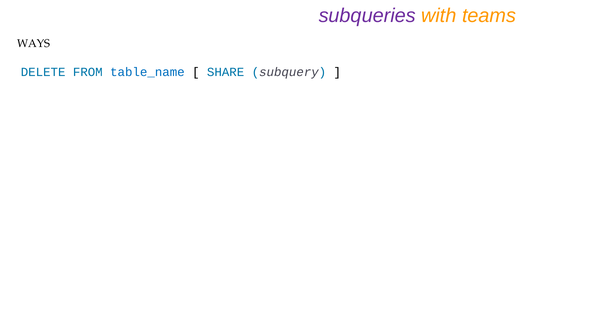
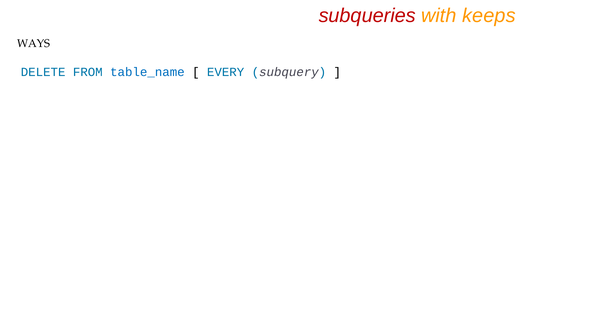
subqueries colour: purple -> red
teams: teams -> keeps
SHARE: SHARE -> EVERY
